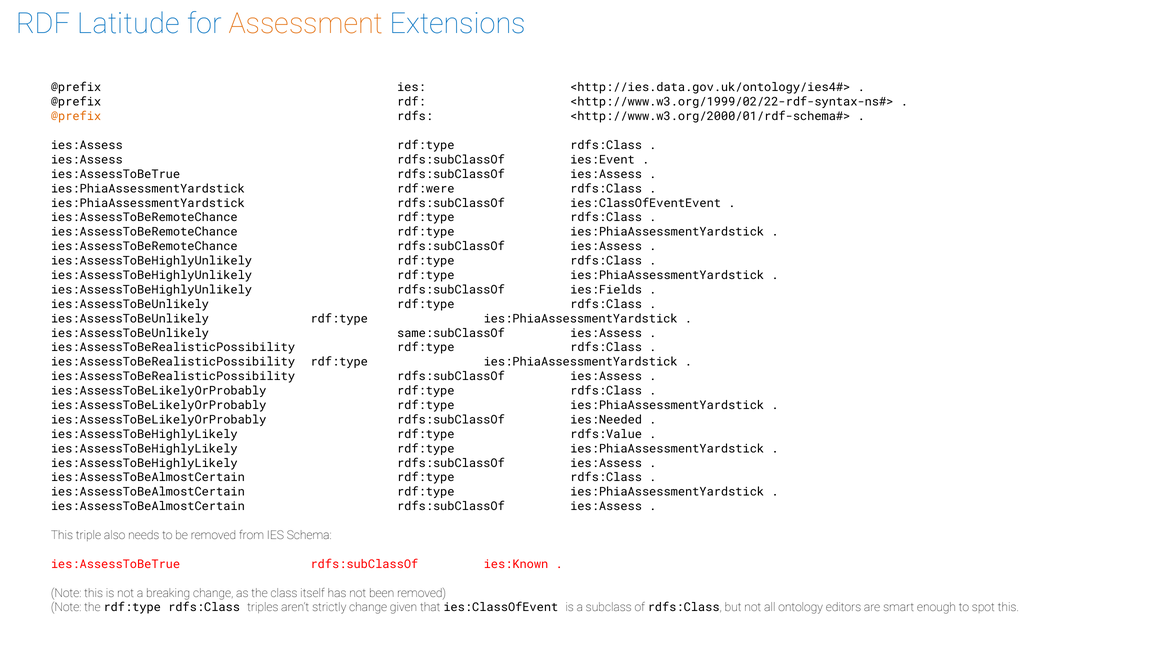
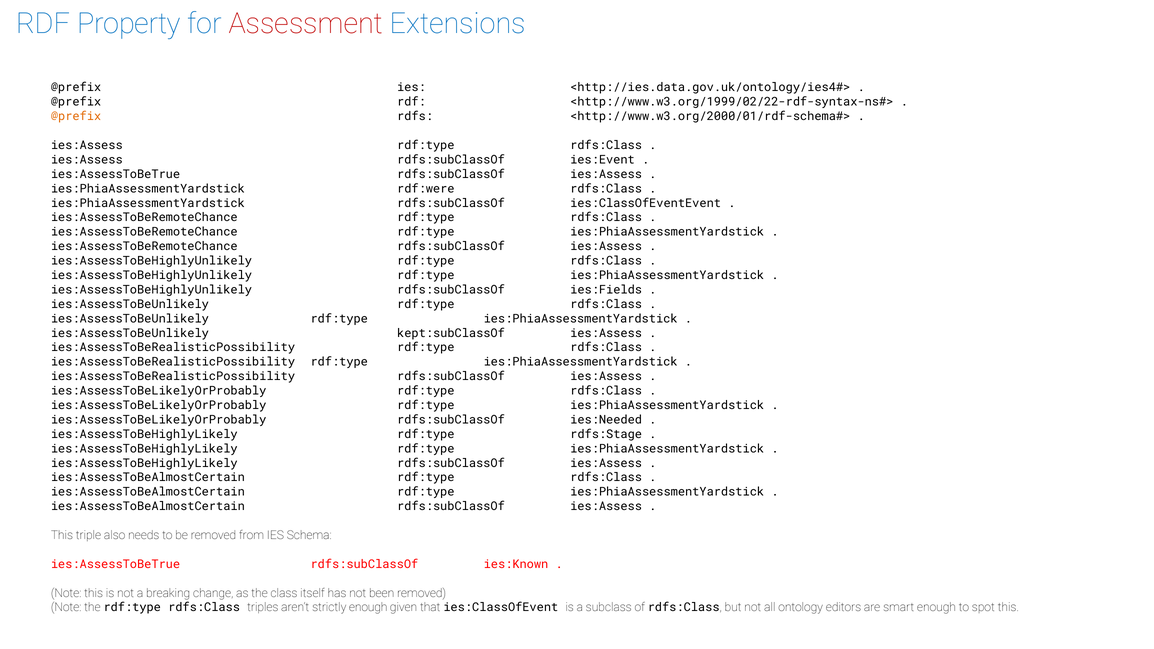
Latitude: Latitude -> Property
Assessment colour: orange -> red
same:subClassOf: same:subClassOf -> kept:subClassOf
rdfs:Value: rdfs:Value -> rdfs:Stage
strictly change: change -> enough
